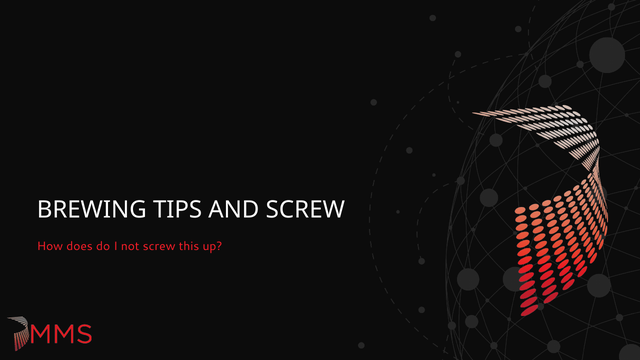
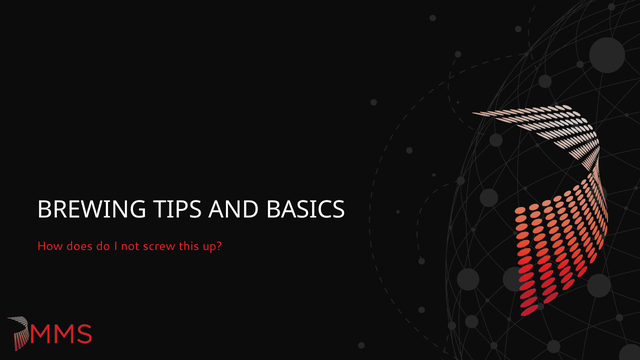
AND SCREW: SCREW -> BASICS
